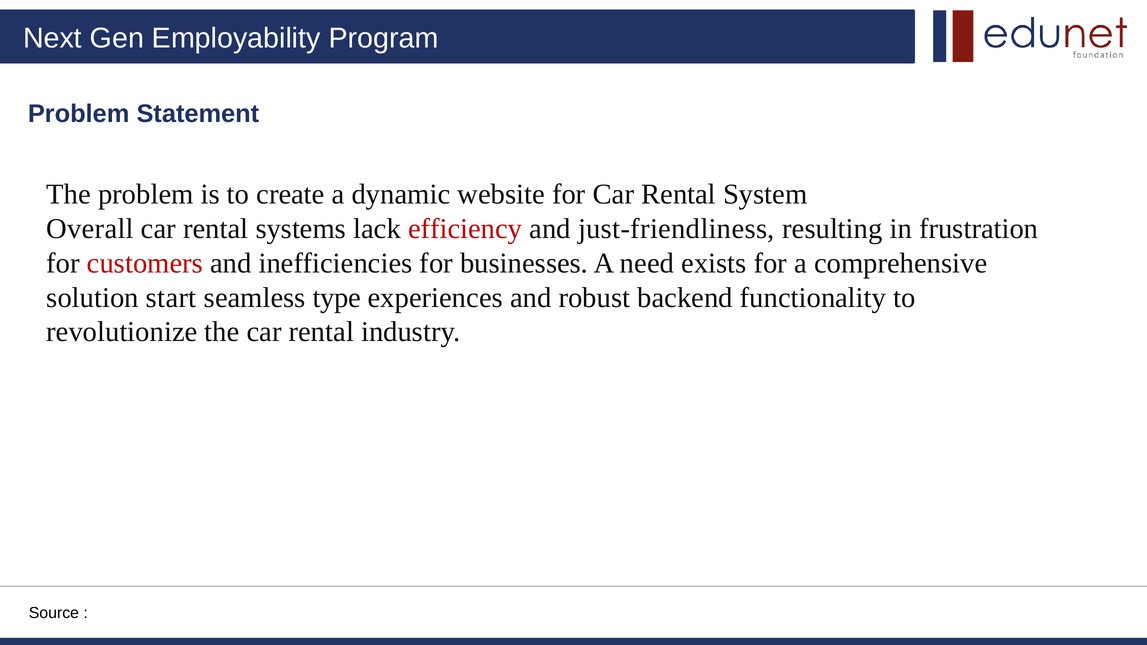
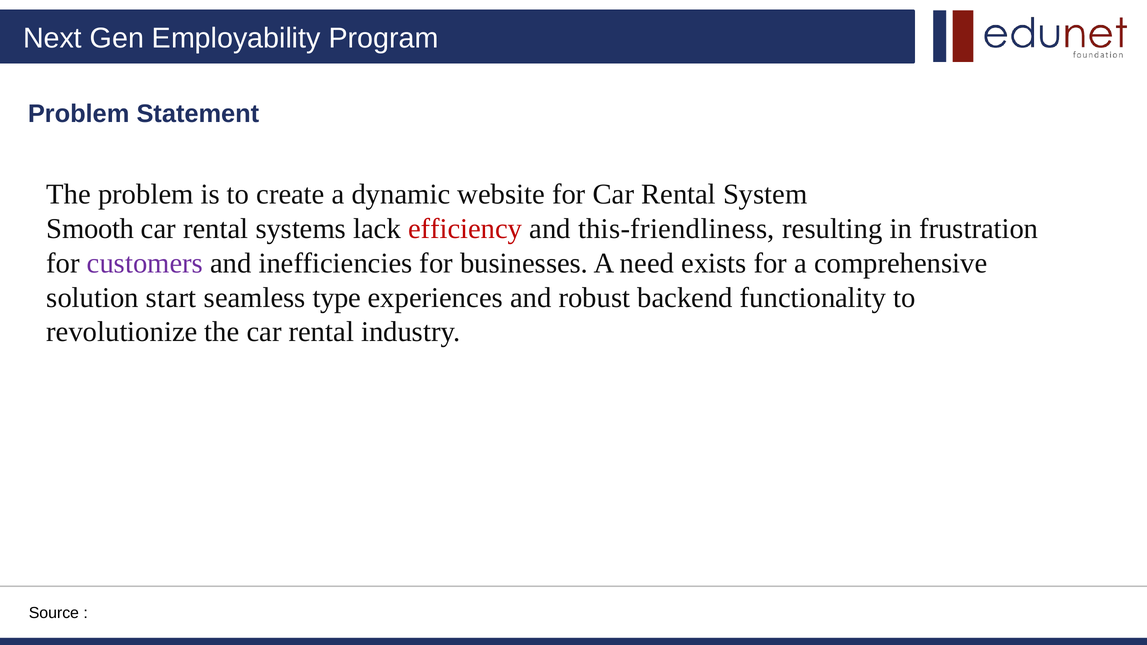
Overall: Overall -> Smooth
just-friendliness: just-friendliness -> this-friendliness
customers colour: red -> purple
